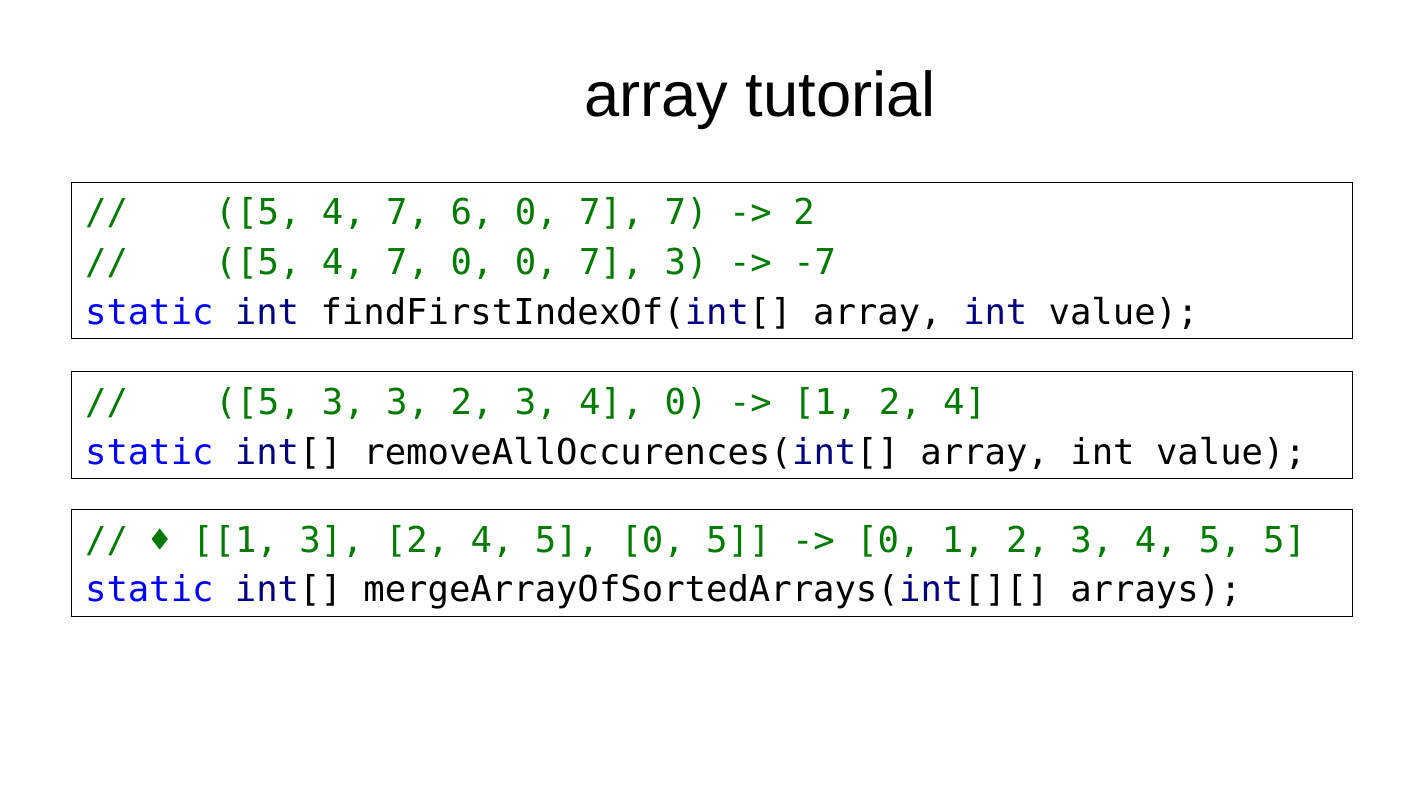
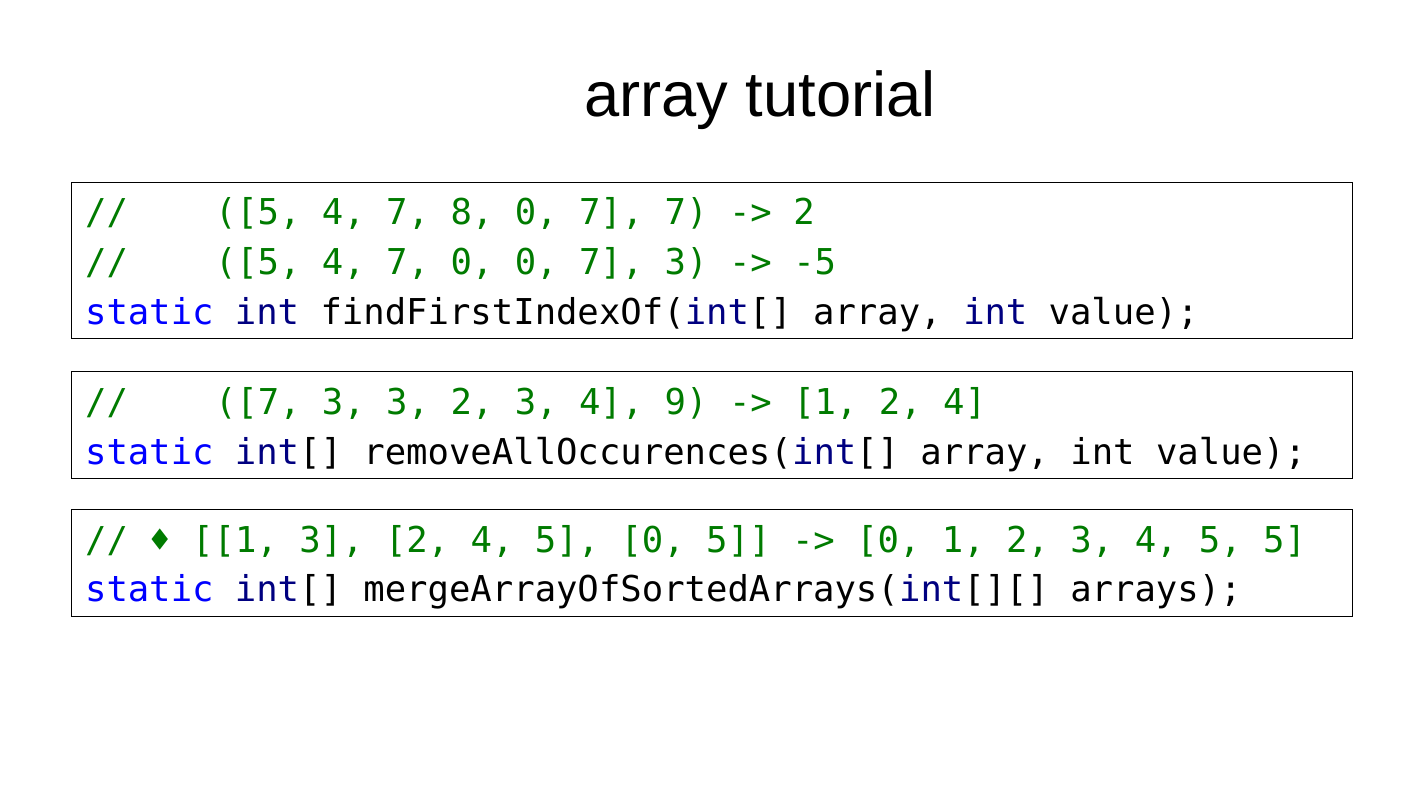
6: 6 -> 8
-7: -7 -> -5
5 at (258, 403): 5 -> 7
4 0: 0 -> 9
